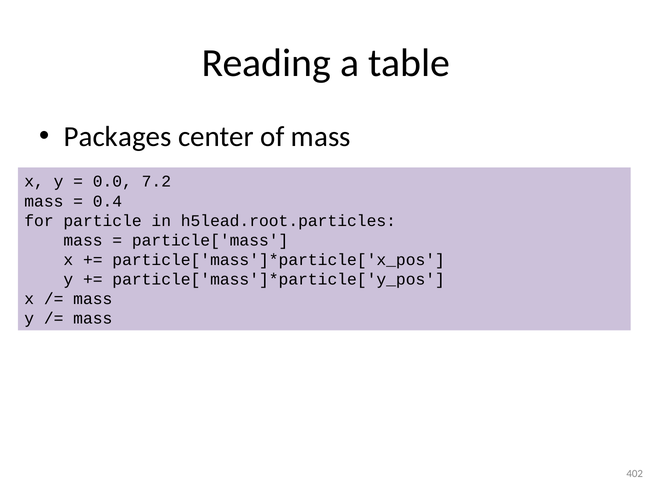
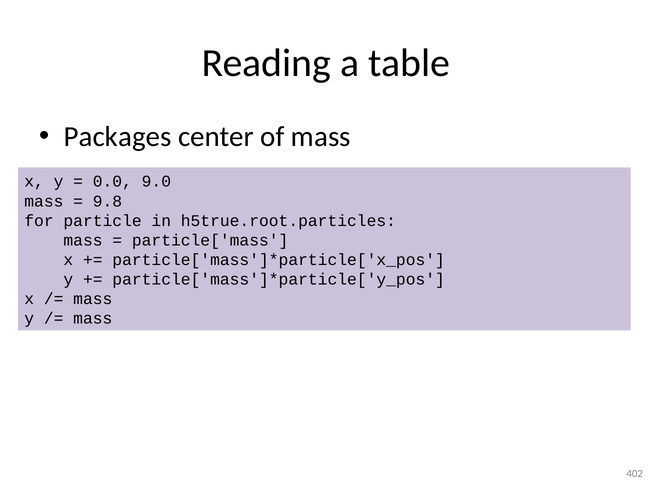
7.2: 7.2 -> 9.0
0.4: 0.4 -> 9.8
h5lead.root.particles: h5lead.root.particles -> h5true.root.particles
